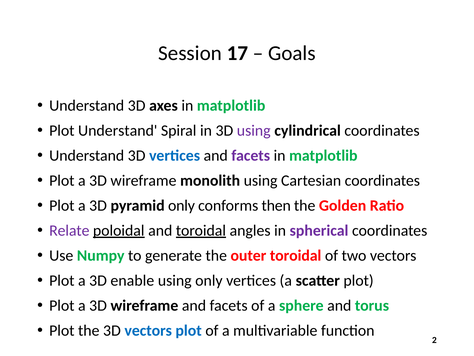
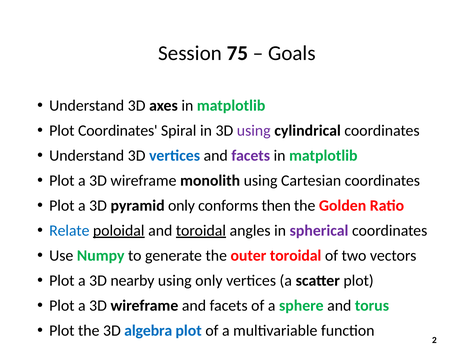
17: 17 -> 75
Plot Understand: Understand -> Coordinates
Relate colour: purple -> blue
enable: enable -> nearby
3D vectors: vectors -> algebra
